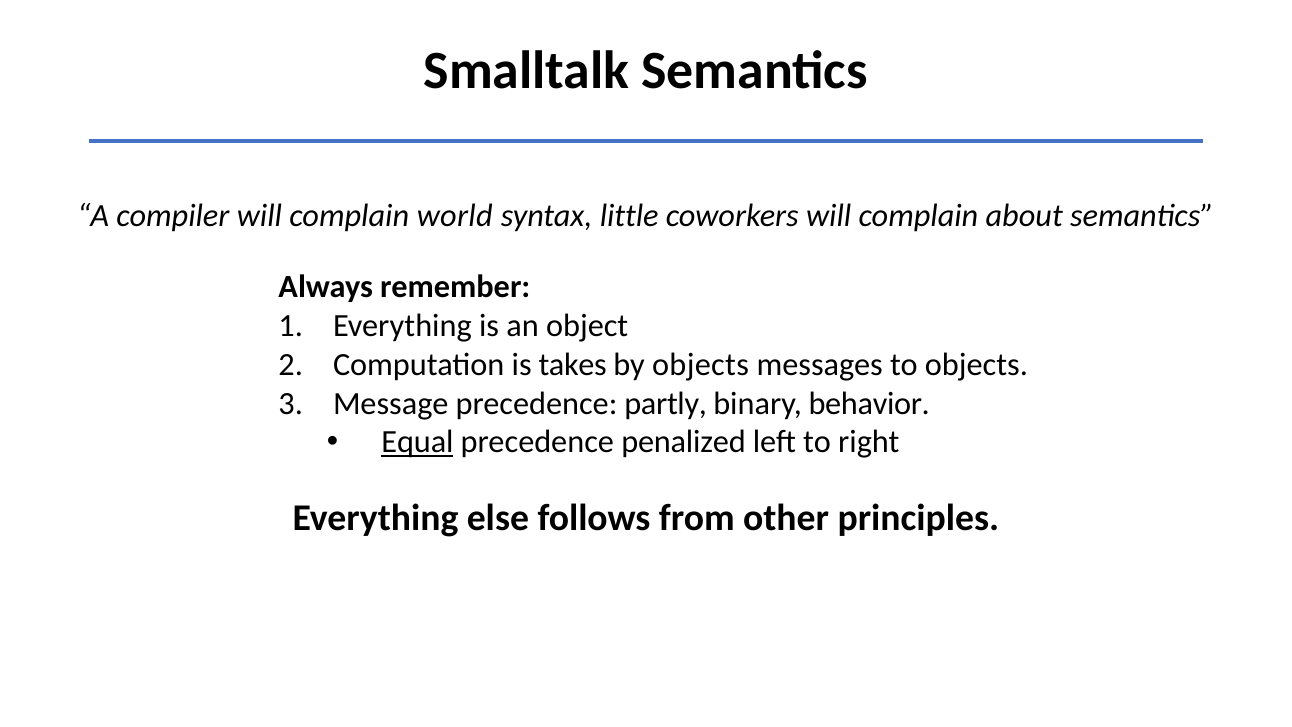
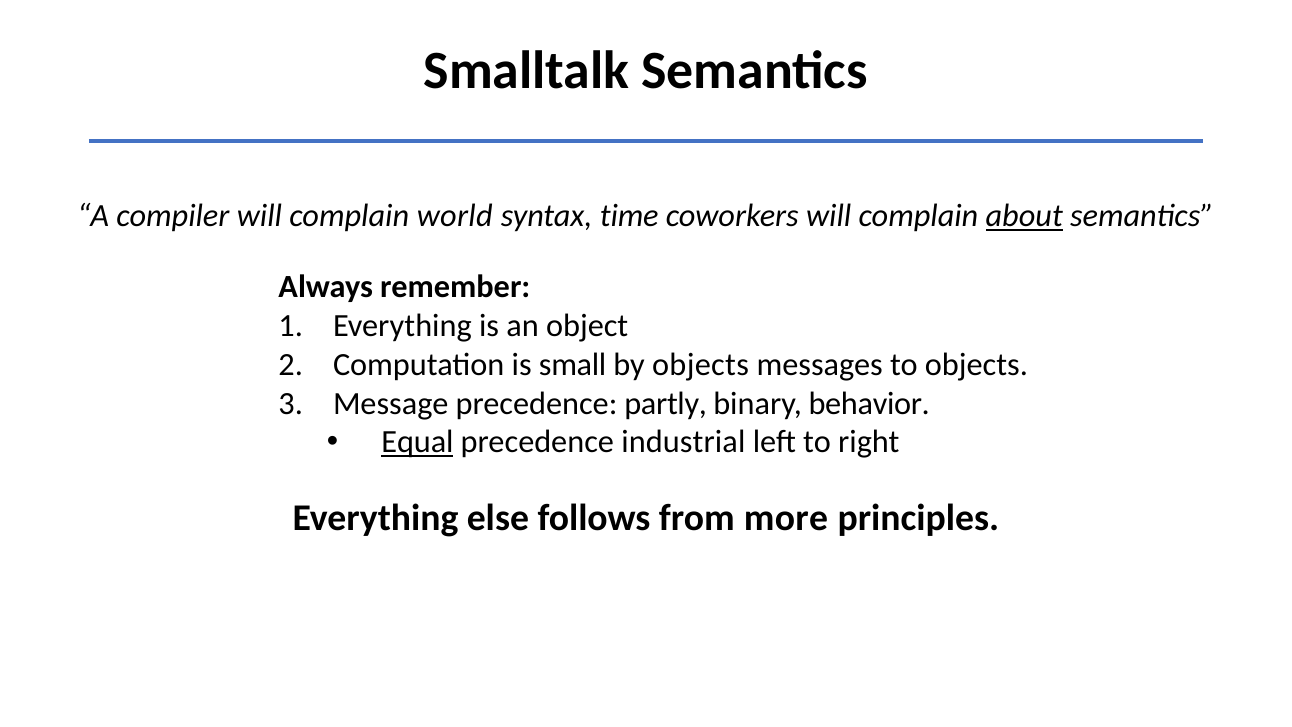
little: little -> time
about underline: none -> present
takes: takes -> small
penalized: penalized -> industrial
other: other -> more
